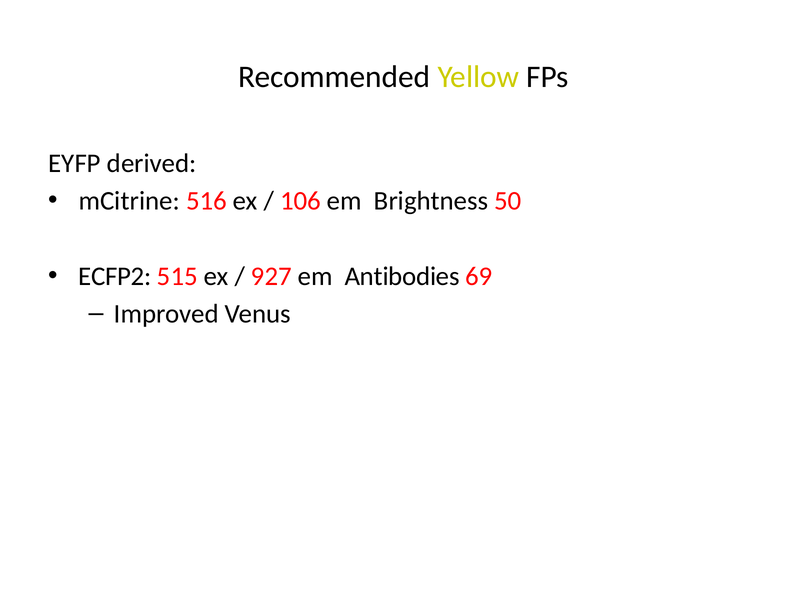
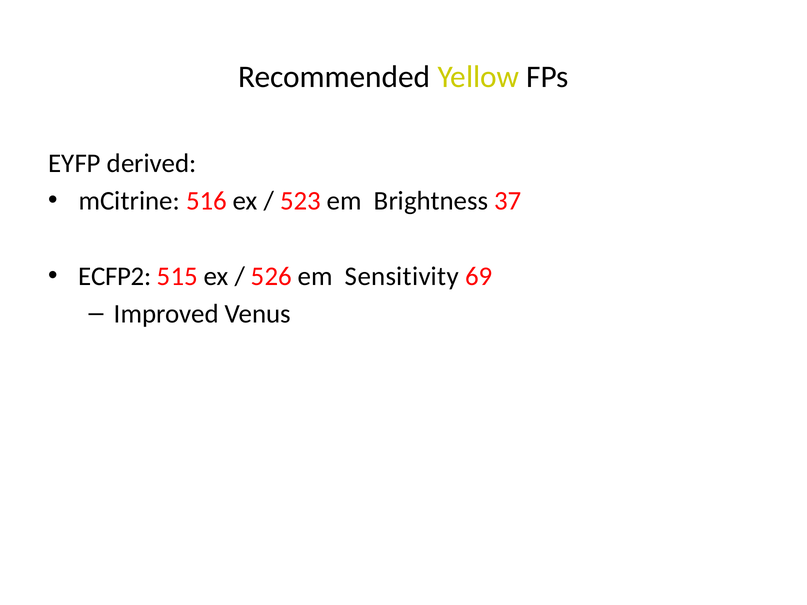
106: 106 -> 523
50: 50 -> 37
927: 927 -> 526
Antibodies: Antibodies -> Sensitivity
